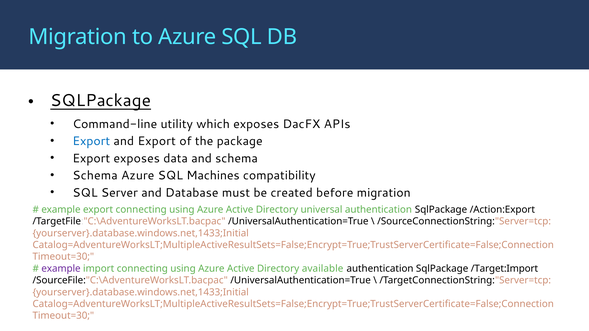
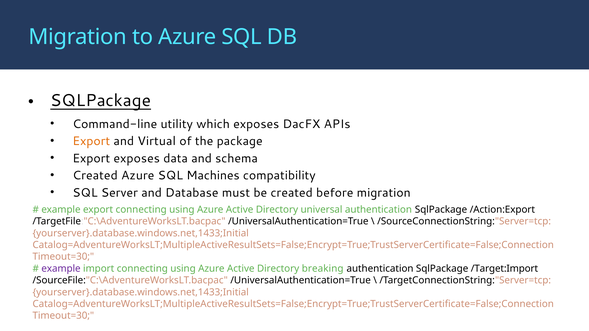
Export at (91, 141) colour: blue -> orange
and Export: Export -> Virtual
Schema at (95, 176): Schema -> Created
available: available -> breaking
